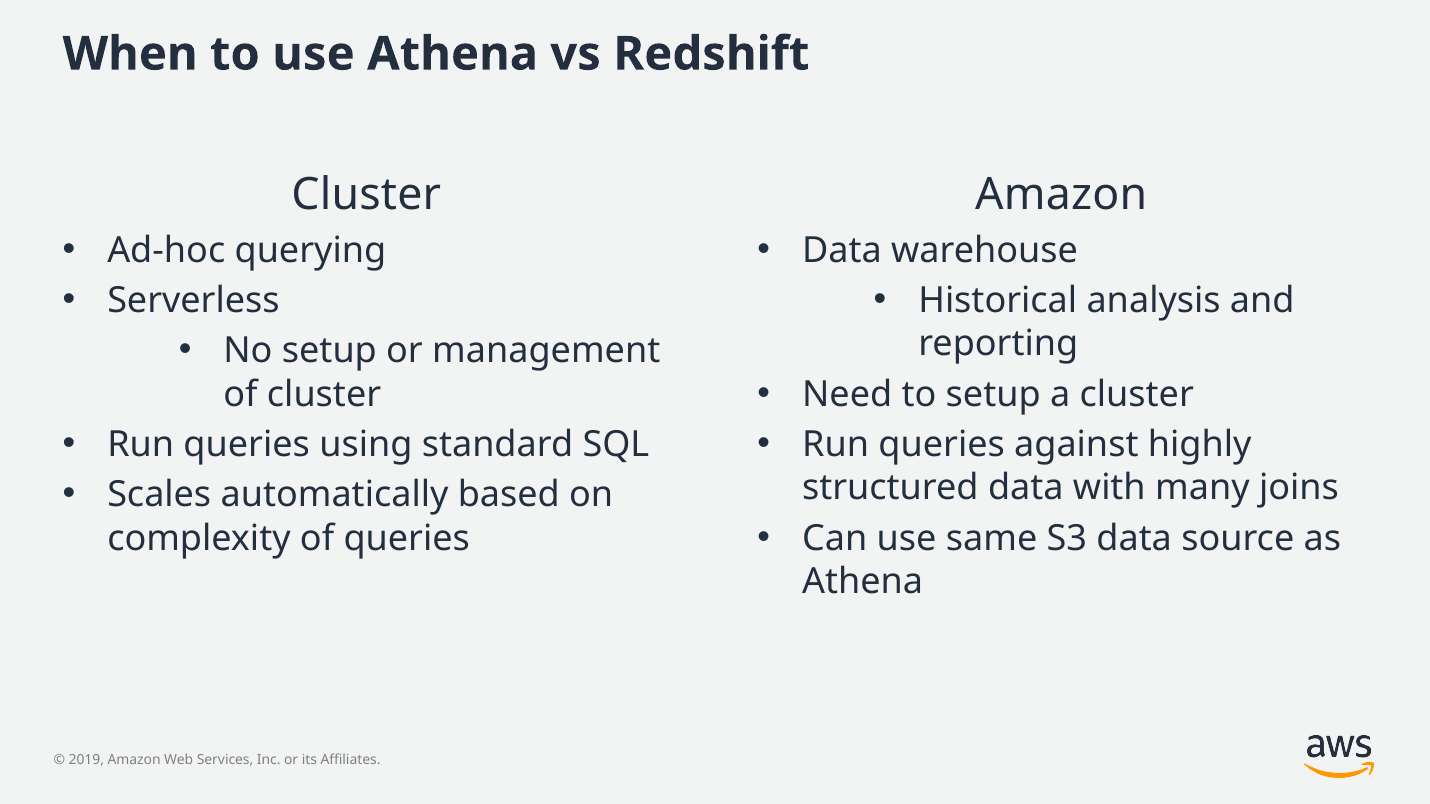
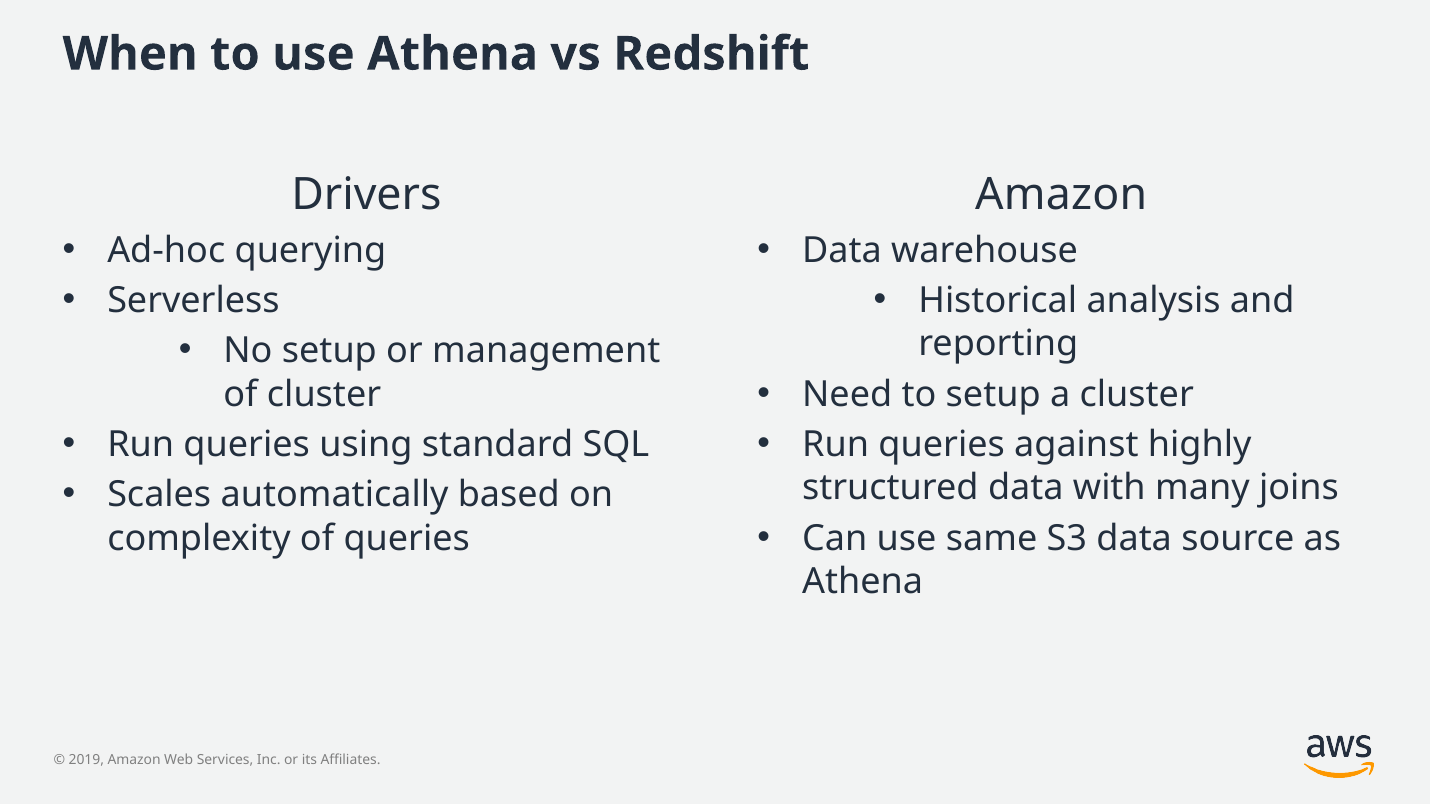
Cluster at (366, 195): Cluster -> Drivers
